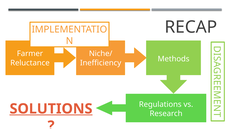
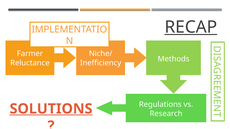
RECAP underline: none -> present
